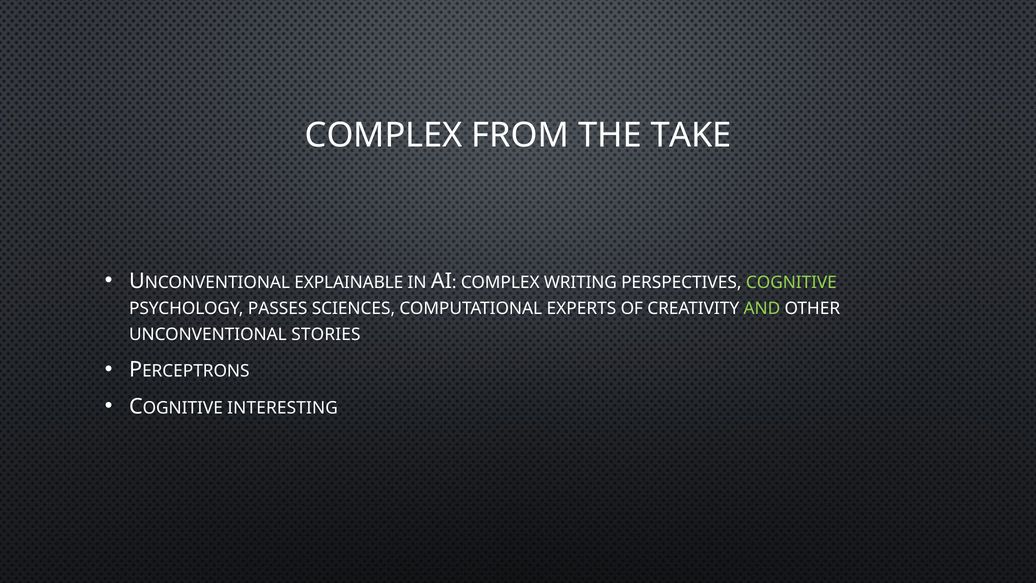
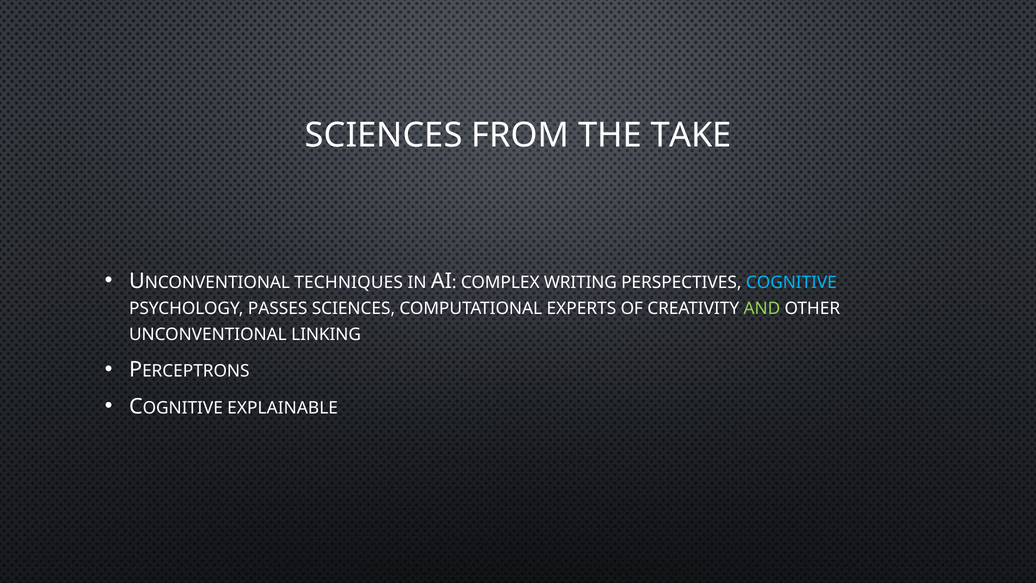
COMPLEX at (384, 135): COMPLEX -> SCIENCES
EXPLAINABLE: EXPLAINABLE -> TECHNIQUES
COGNITIVE colour: light green -> light blue
STORIES: STORIES -> LINKING
INTERESTING: INTERESTING -> EXPLAINABLE
